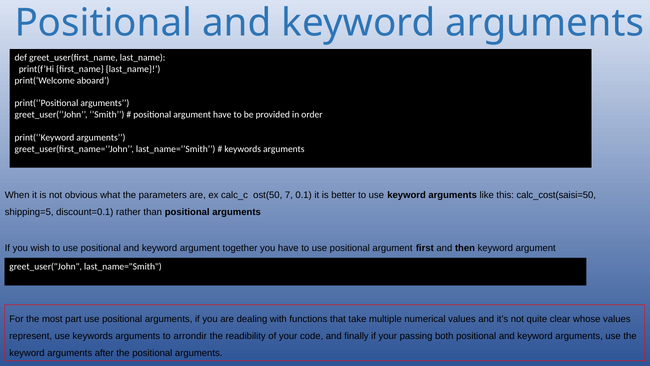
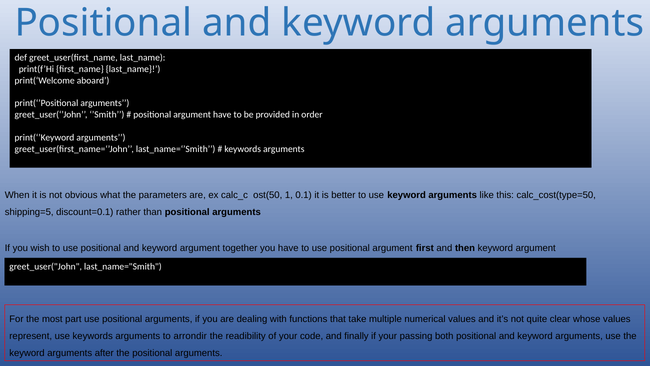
7: 7 -> 1
calc_cost(saisi=50: calc_cost(saisi=50 -> calc_cost(type=50
